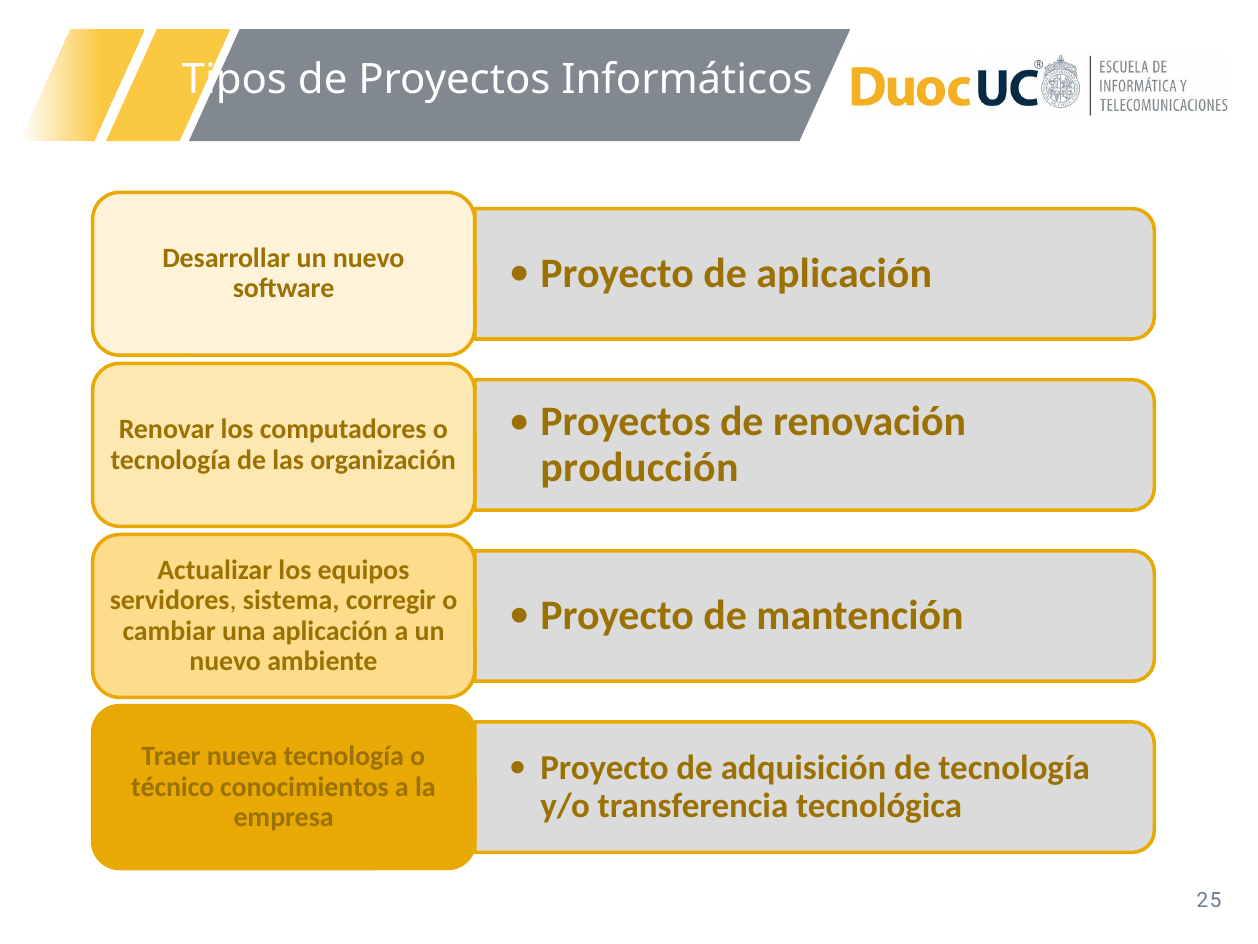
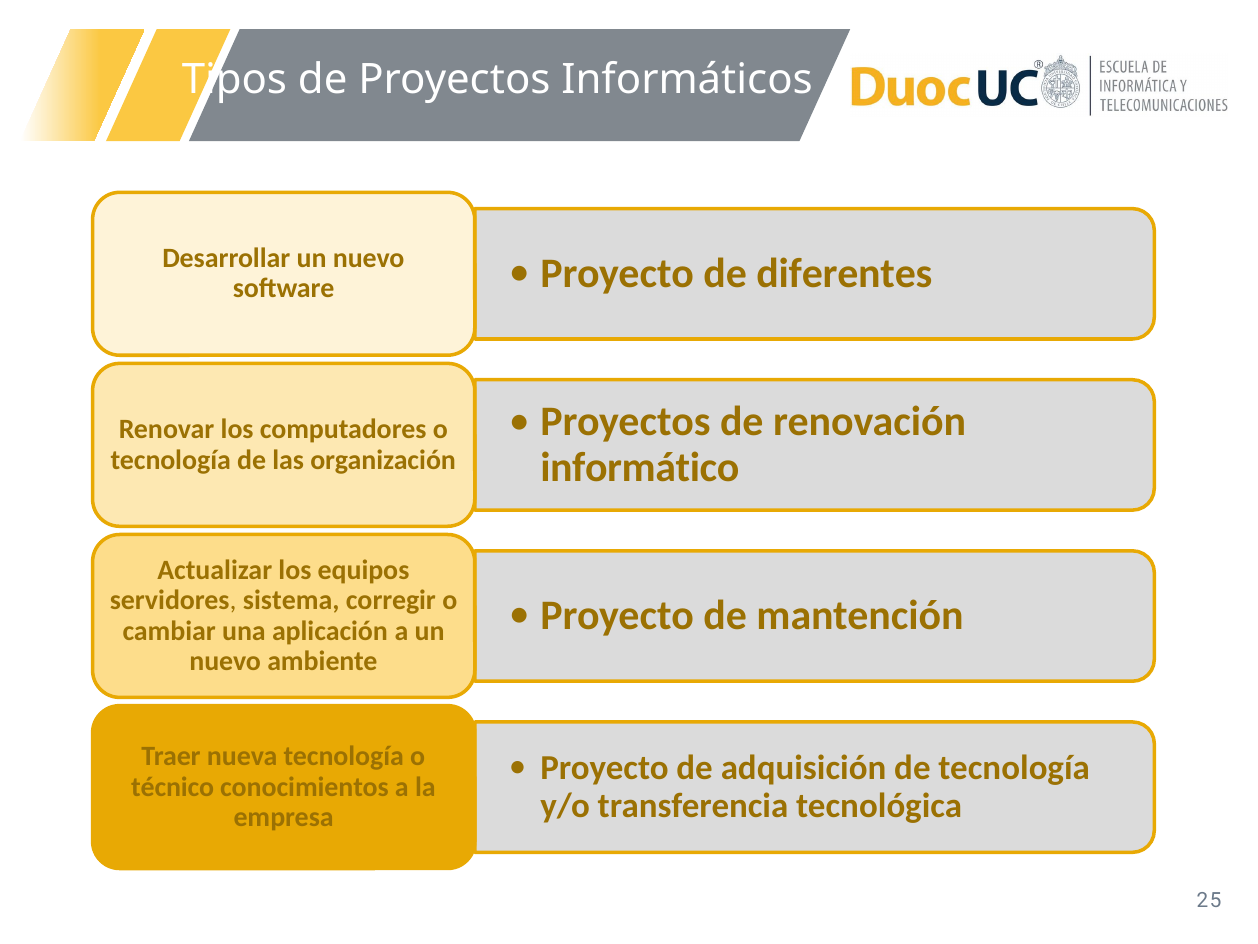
de aplicación: aplicación -> diferentes
producción: producción -> informático
